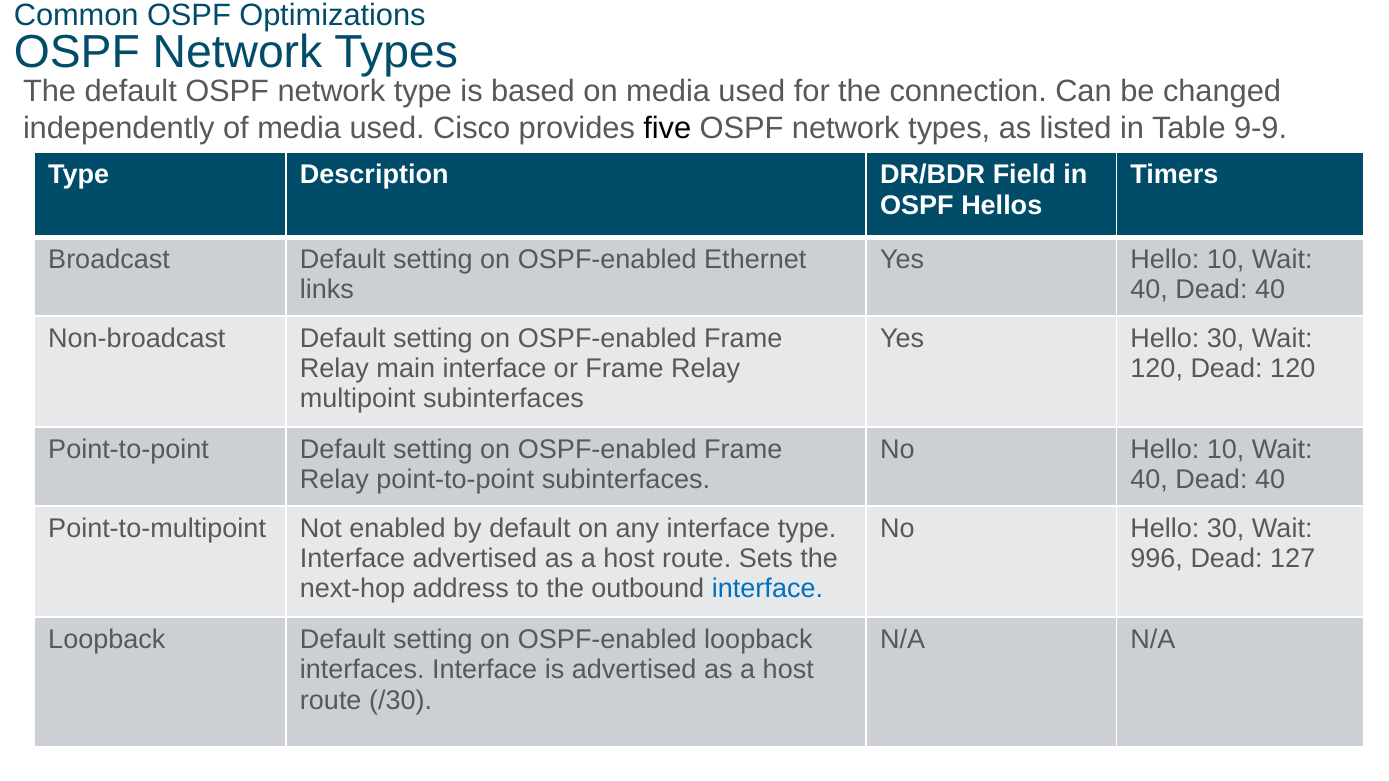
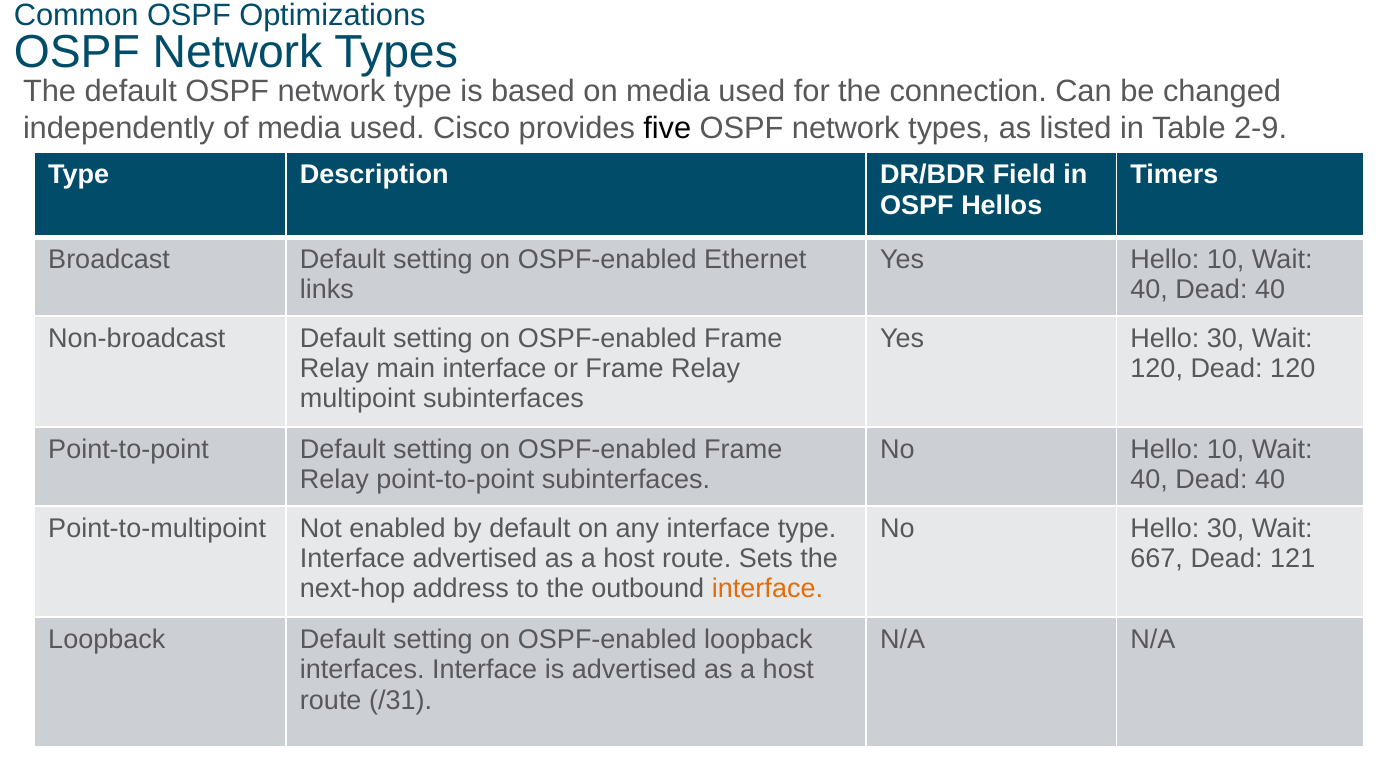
9-9: 9-9 -> 2-9
996: 996 -> 667
127: 127 -> 121
interface at (767, 589) colour: blue -> orange
/30: /30 -> /31
